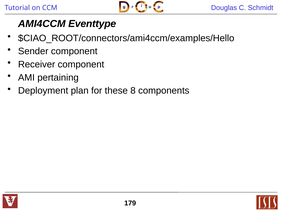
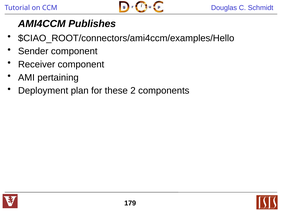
Eventtype: Eventtype -> Publishes
8: 8 -> 2
